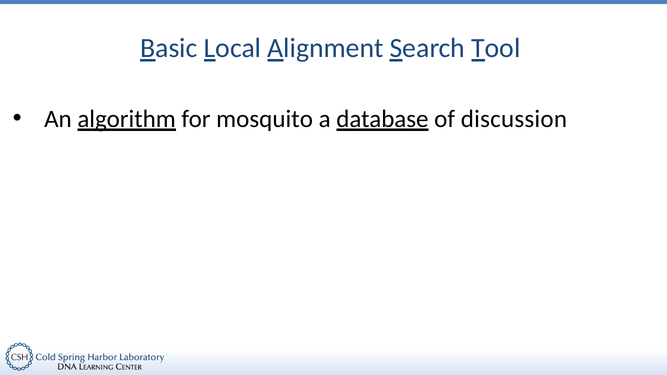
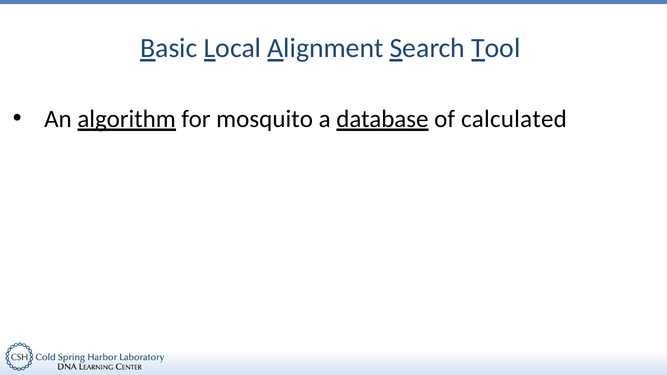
discussion: discussion -> calculated
